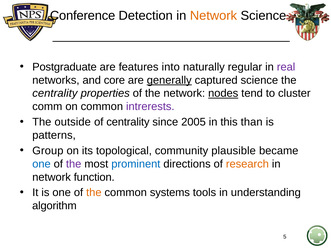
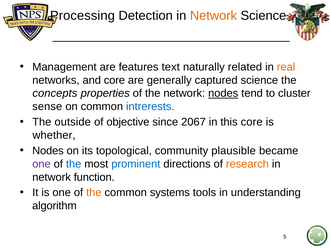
Conference: Conference -> Processing
Postgraduate: Postgraduate -> Management
into: into -> text
regular: regular -> related
real colour: purple -> orange
generally underline: present -> none
centrality at (55, 93): centrality -> concepts
comm: comm -> sense
intrerests colour: purple -> blue
of centrality: centrality -> objective
2005: 2005 -> 2067
this than: than -> core
patterns: patterns -> whether
Group at (48, 151): Group -> Nodes
one at (41, 164) colour: blue -> purple
the at (74, 164) colour: purple -> blue
